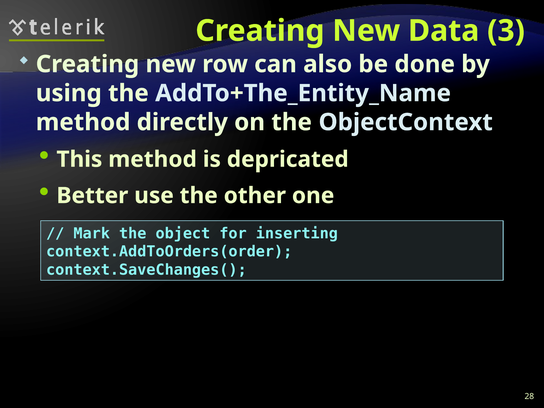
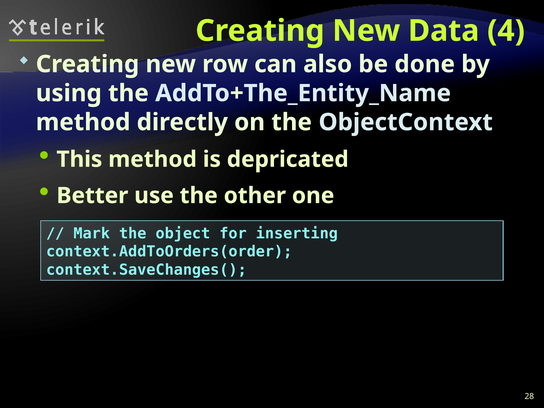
3: 3 -> 4
